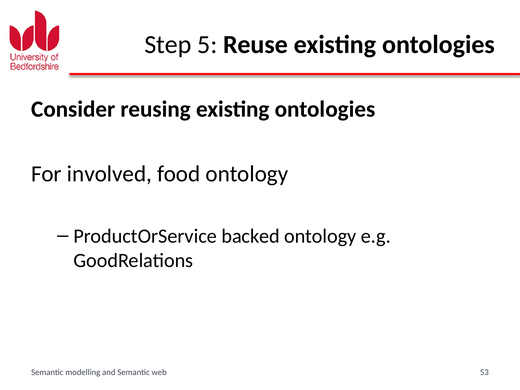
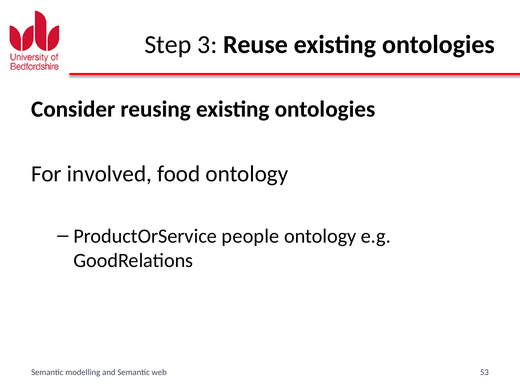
5: 5 -> 3
backed: backed -> people
